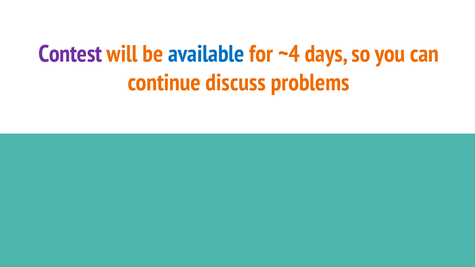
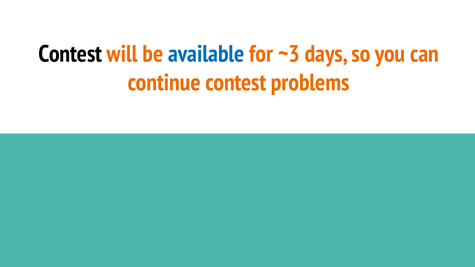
Contest at (70, 54) colour: purple -> black
~4: ~4 -> ~3
continue discuss: discuss -> contest
